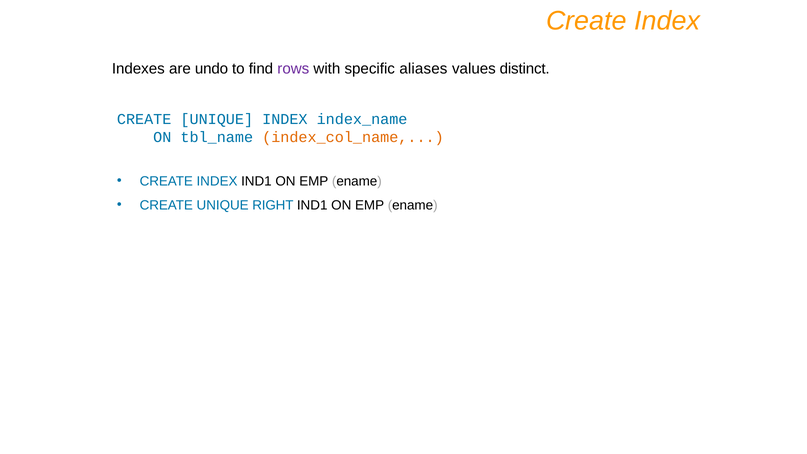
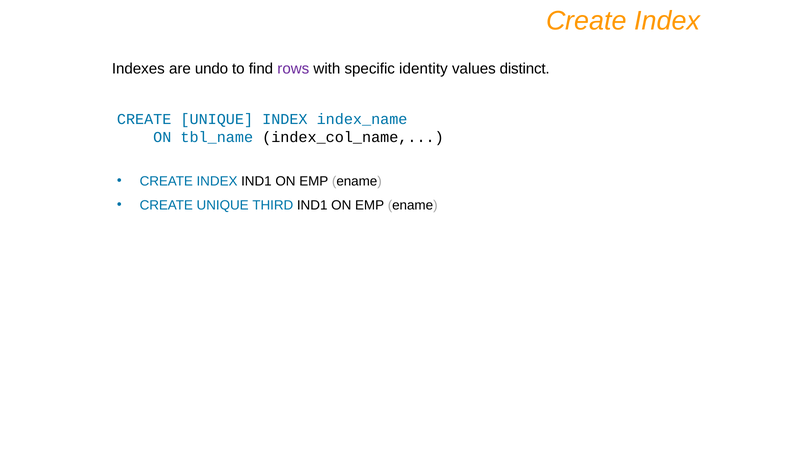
aliases: aliases -> identity
index_col_name colour: orange -> black
RIGHT: RIGHT -> THIRD
